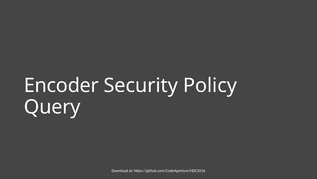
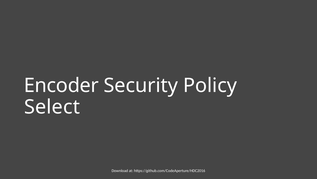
Query: Query -> Select
